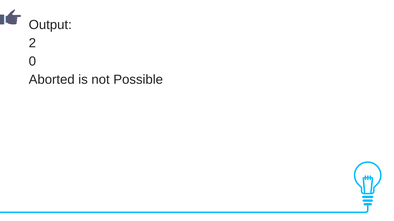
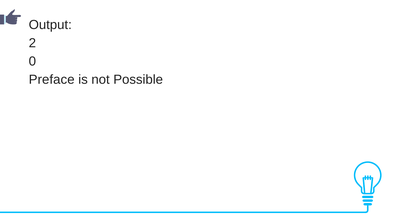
Aborted: Aborted -> Preface
